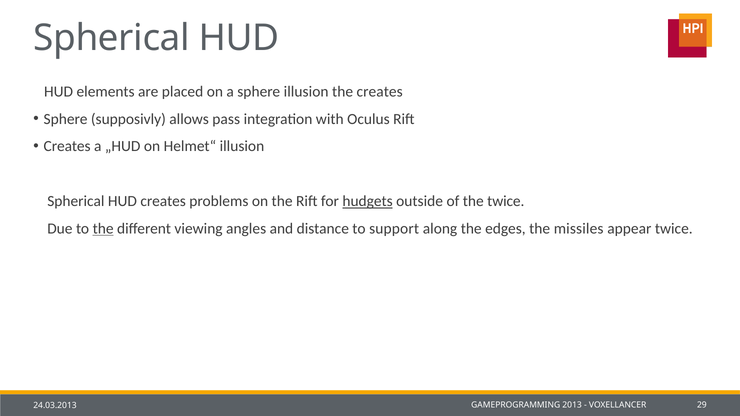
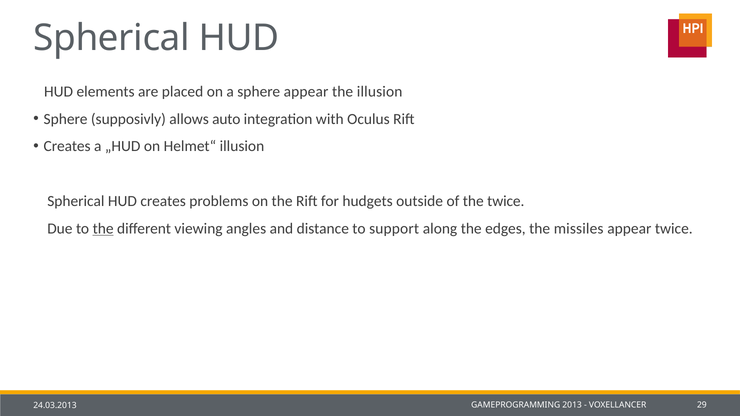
sphere illusion: illusion -> appear
the creates: creates -> illusion
pass: pass -> auto
hudgets underline: present -> none
